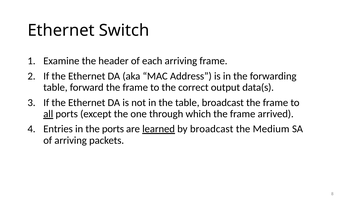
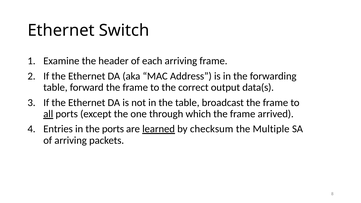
by broadcast: broadcast -> checksum
Medium: Medium -> Multiple
